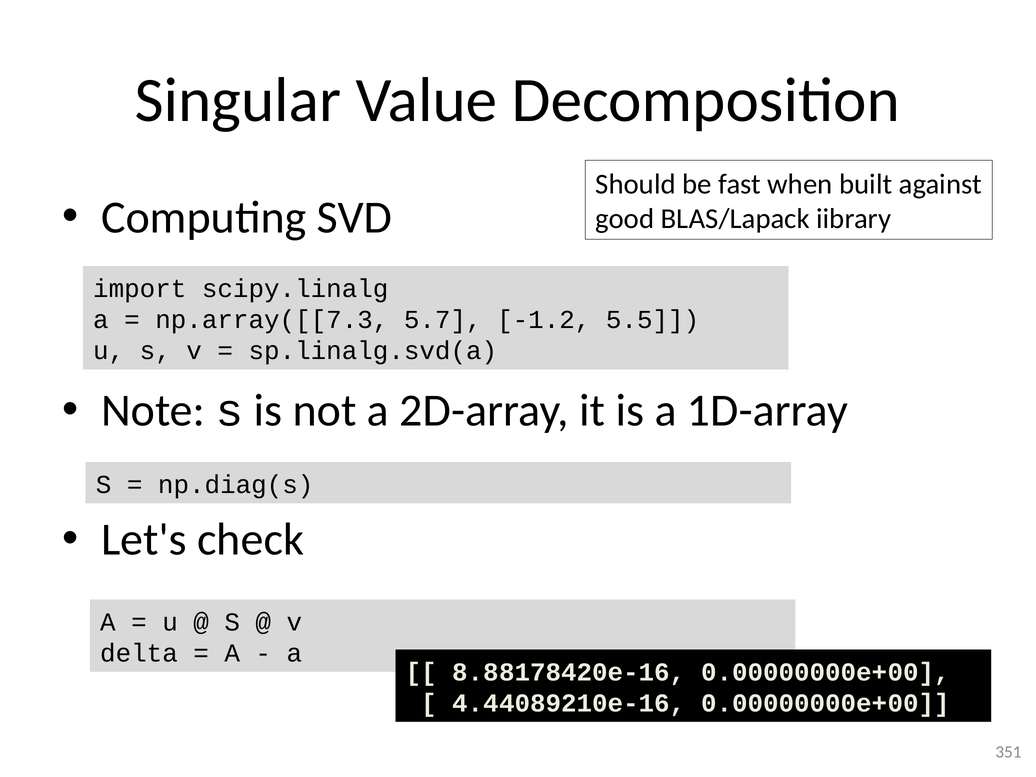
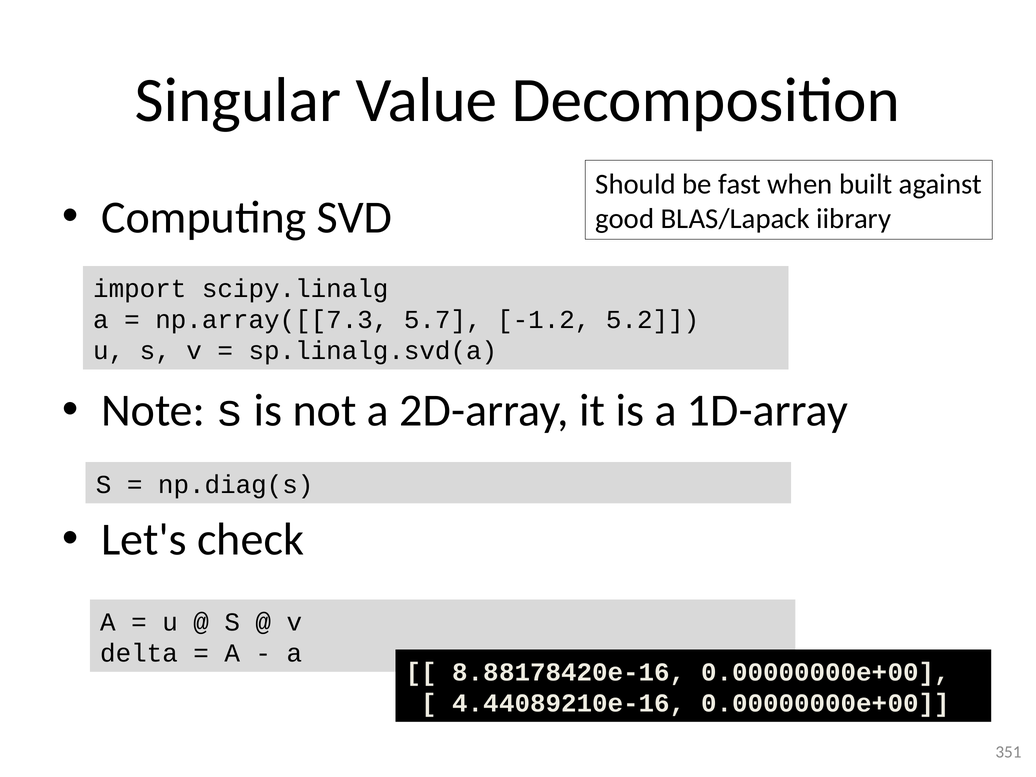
5.5: 5.5 -> 5.2
